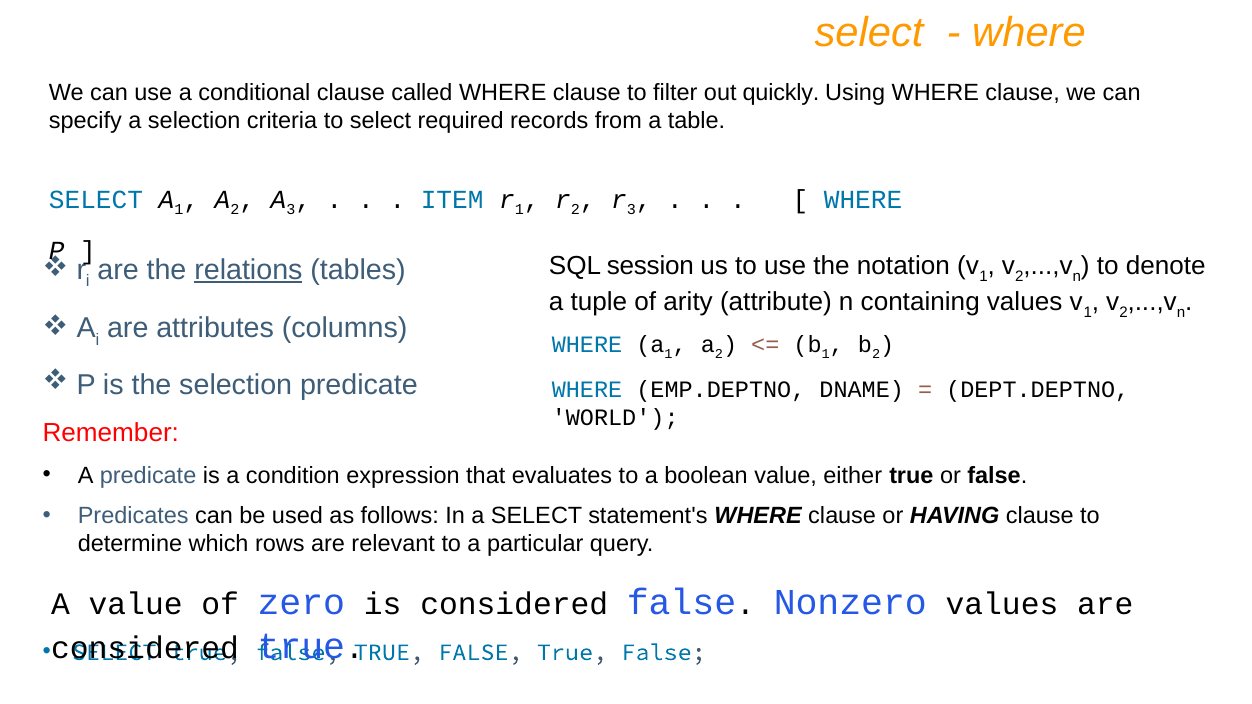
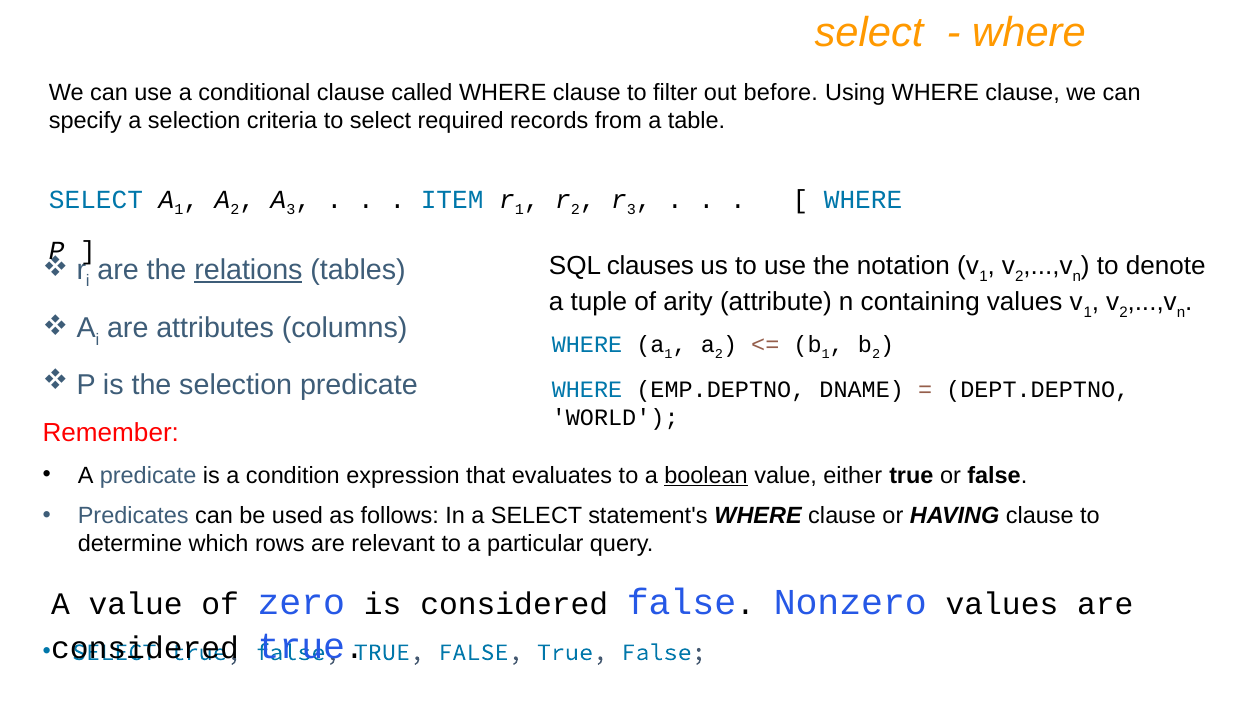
quickly: quickly -> before
session: session -> clauses
boolean underline: none -> present
